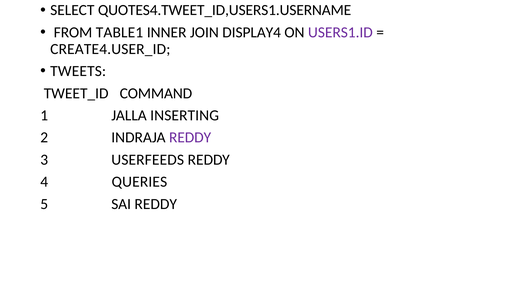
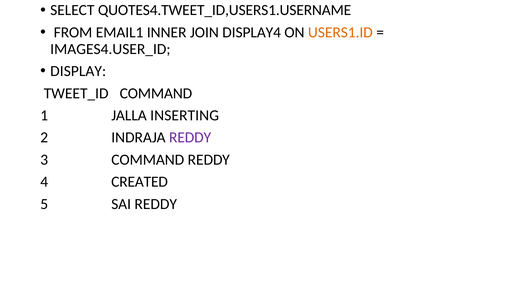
TABLE1: TABLE1 -> EMAIL1
USERS1.ID colour: purple -> orange
CREATE4.USER_ID: CREATE4.USER_ID -> IMAGES4.USER_ID
TWEETS: TWEETS -> DISPLAY
3 USERFEEDS: USERFEEDS -> COMMAND
QUERIES: QUERIES -> CREATED
